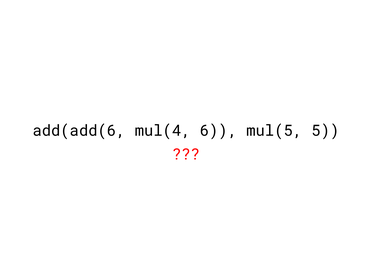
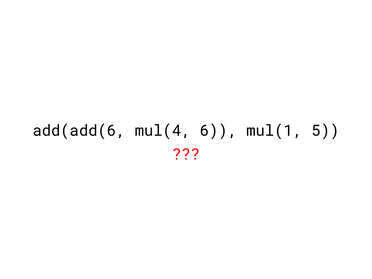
mul(5: mul(5 -> mul(1
